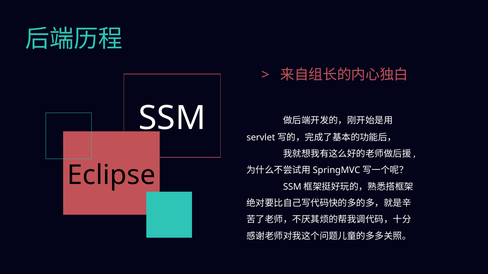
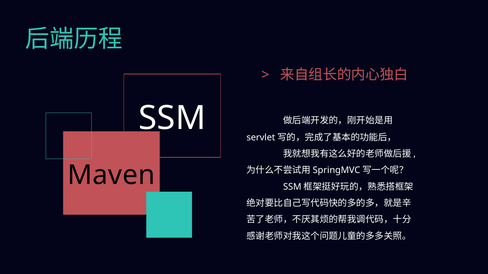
Eclipse: Eclipse -> Maven
